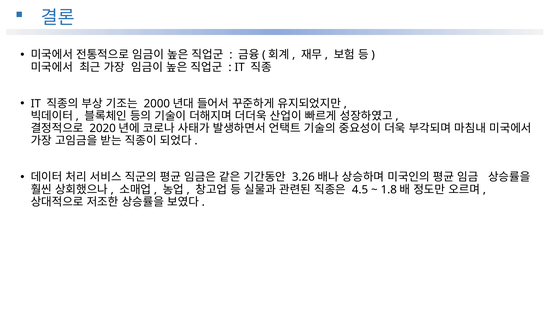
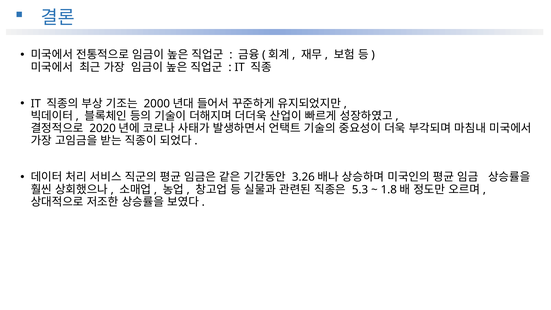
4.5: 4.5 -> 5.3
